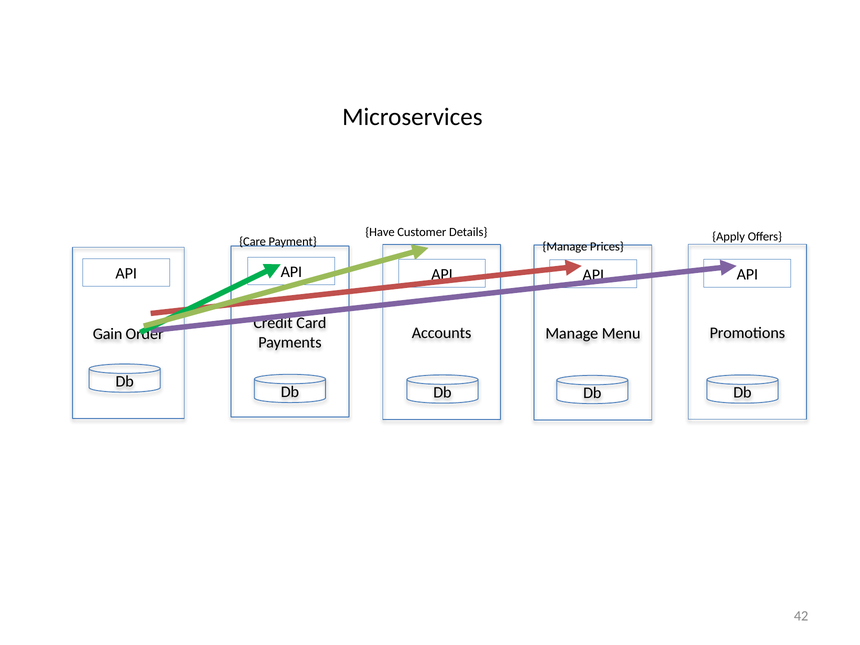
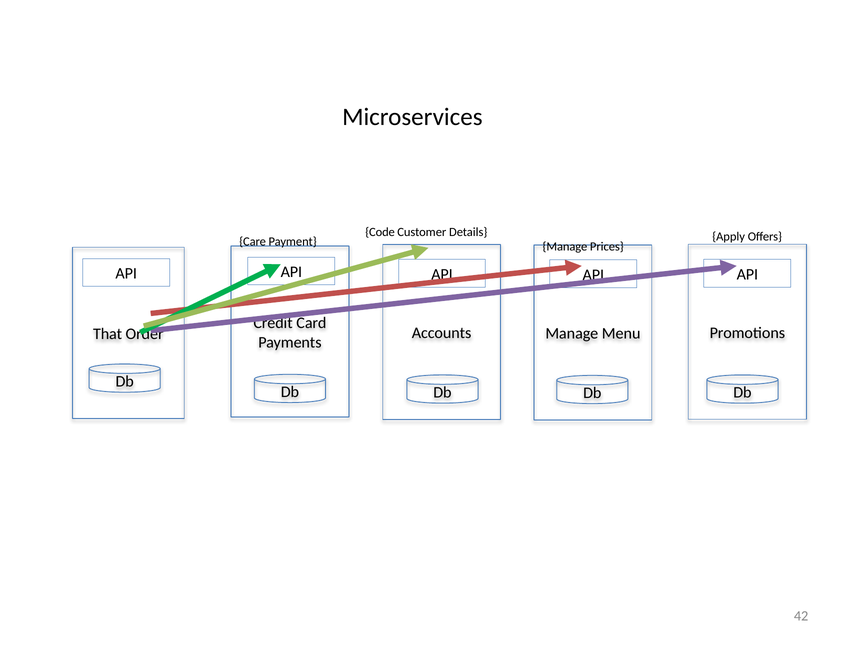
Have: Have -> Code
Gain: Gain -> That
